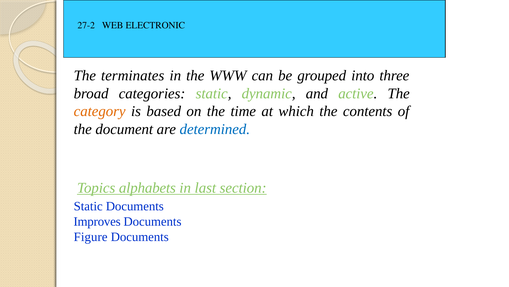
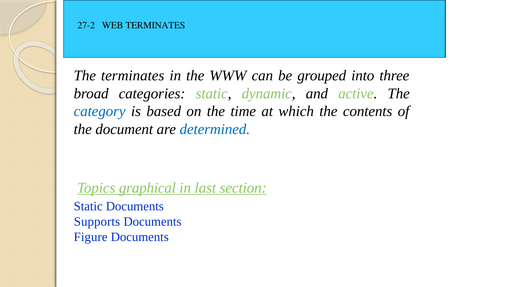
WEB ELECTRONIC: ELECTRONIC -> TERMINATES
category colour: orange -> blue
alphabets: alphabets -> graphical
Improves: Improves -> Supports
